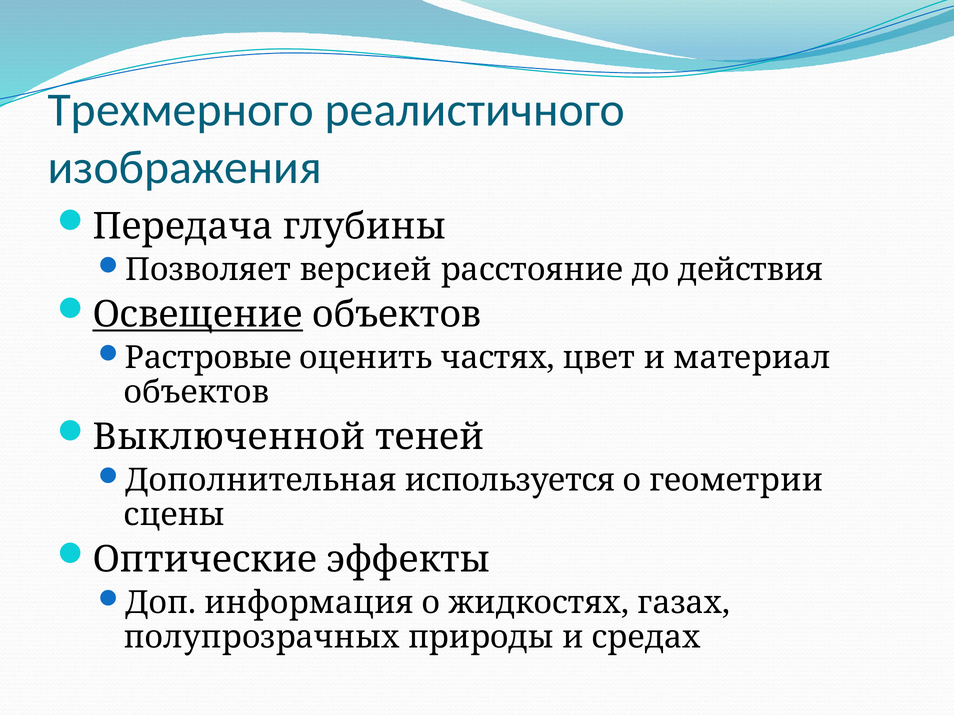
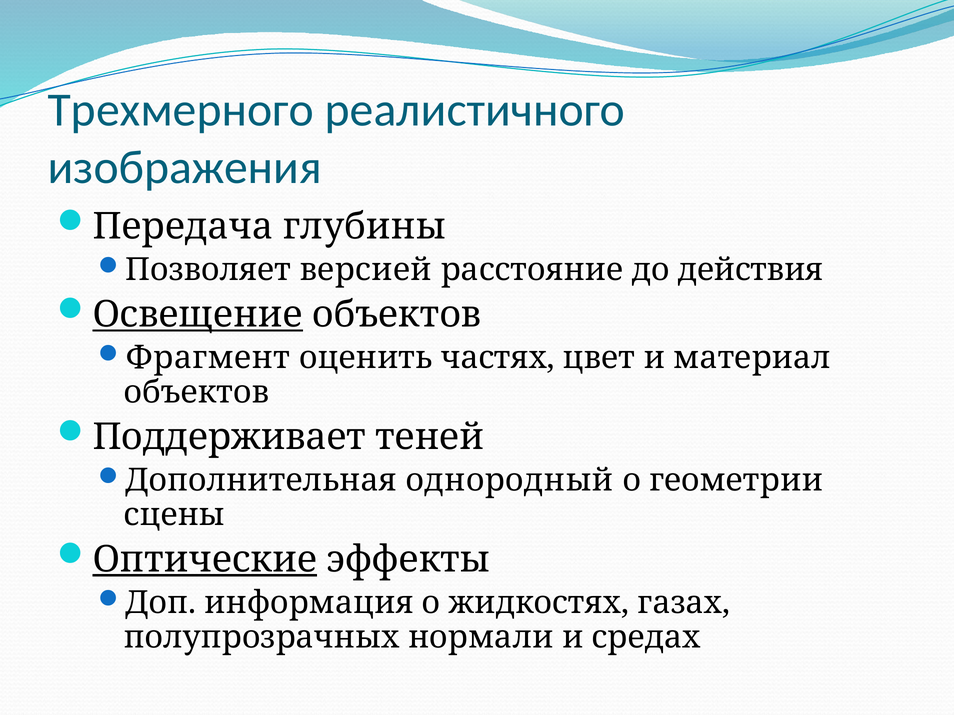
Растровые: Растровые -> Фрагмент
Выключенной: Выключенной -> Поддерживает
используется: используется -> однородный
Оптические underline: none -> present
природы: природы -> нормали
